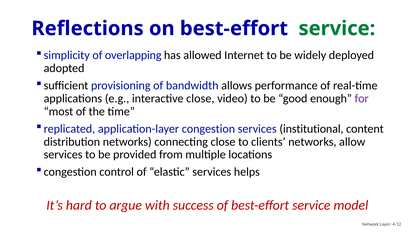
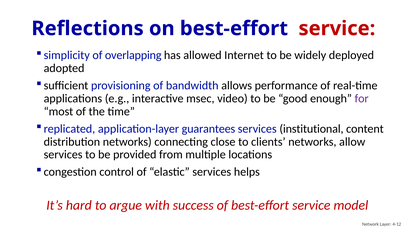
service at (337, 28) colour: green -> red
interactive close: close -> msec
application-layer congestion: congestion -> guarantees
